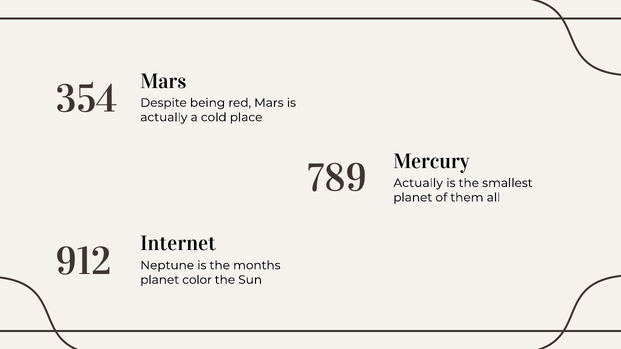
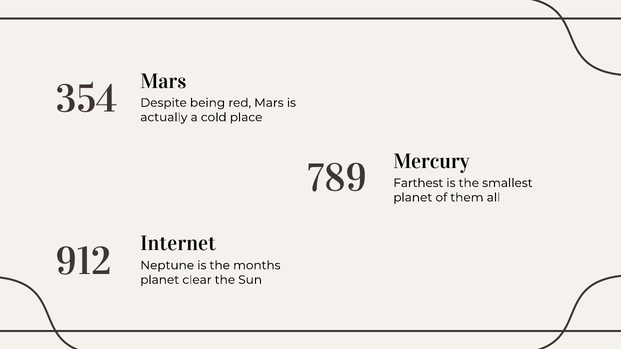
Actually at (418, 183): Actually -> Farthest
color: color -> clear
